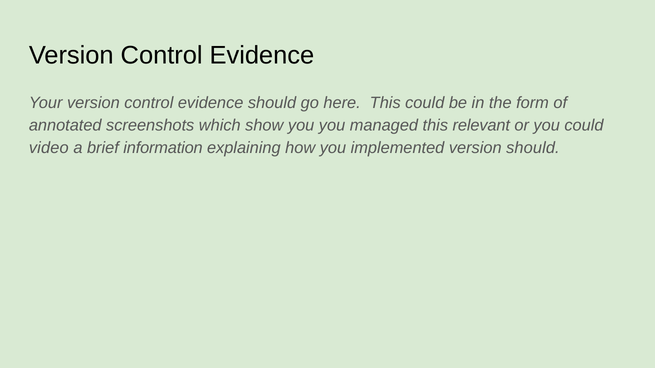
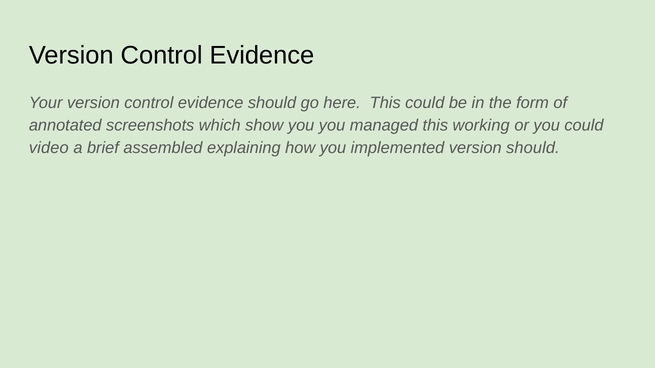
relevant: relevant -> working
information: information -> assembled
